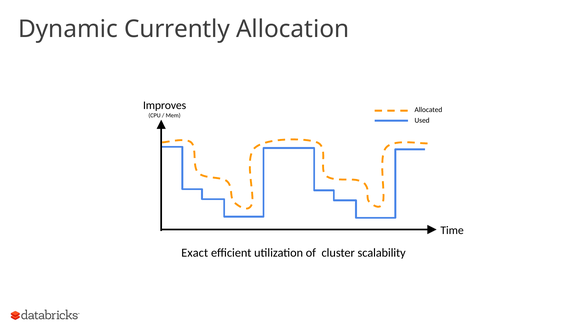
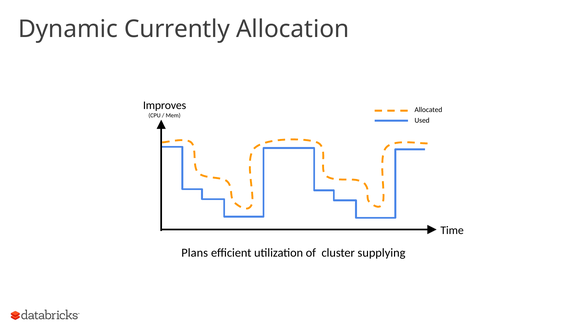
Exact: Exact -> Plans
scalability: scalability -> supplying
